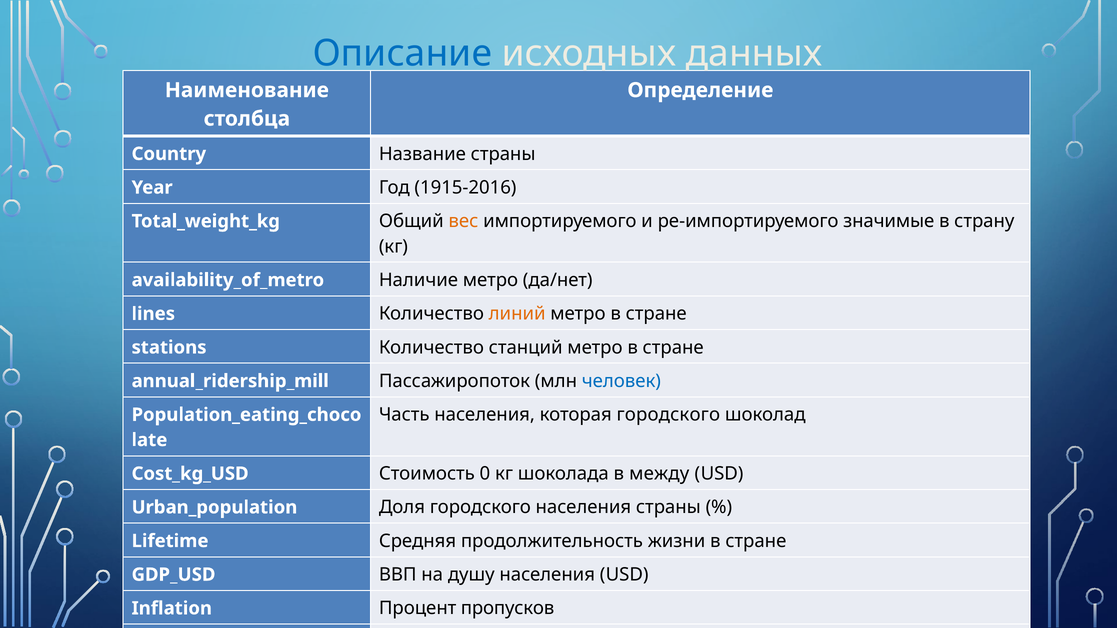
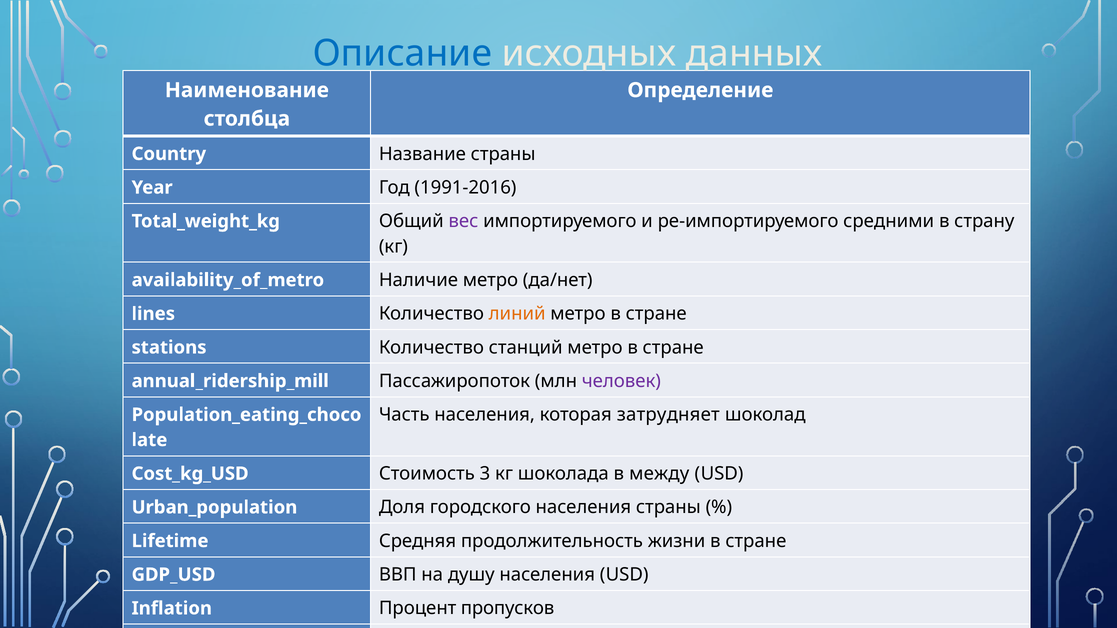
1915-2016: 1915-2016 -> 1991-2016
вес colour: orange -> purple
значимые: значимые -> средними
человек colour: blue -> purple
которая городского: городского -> затрудняет
0: 0 -> 3
